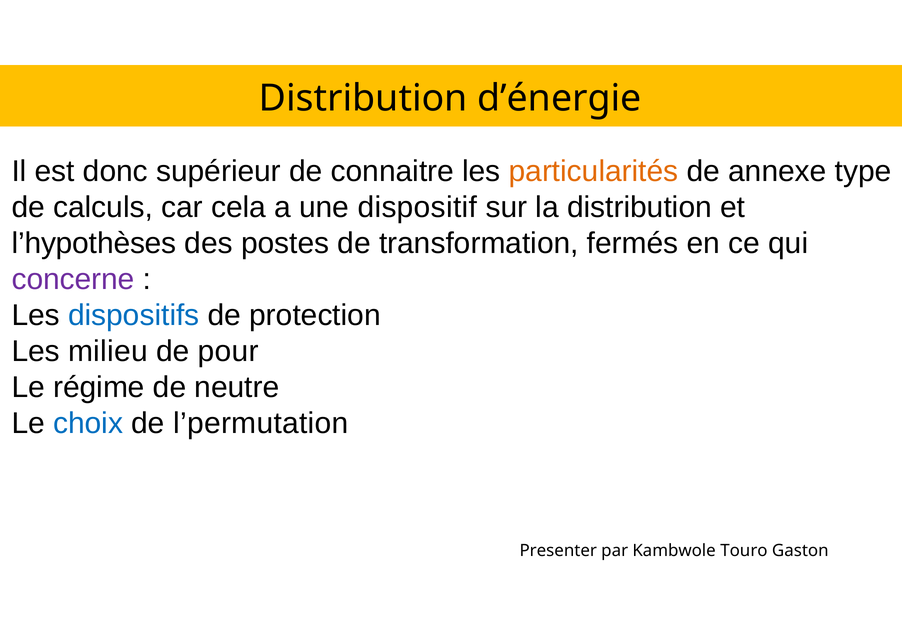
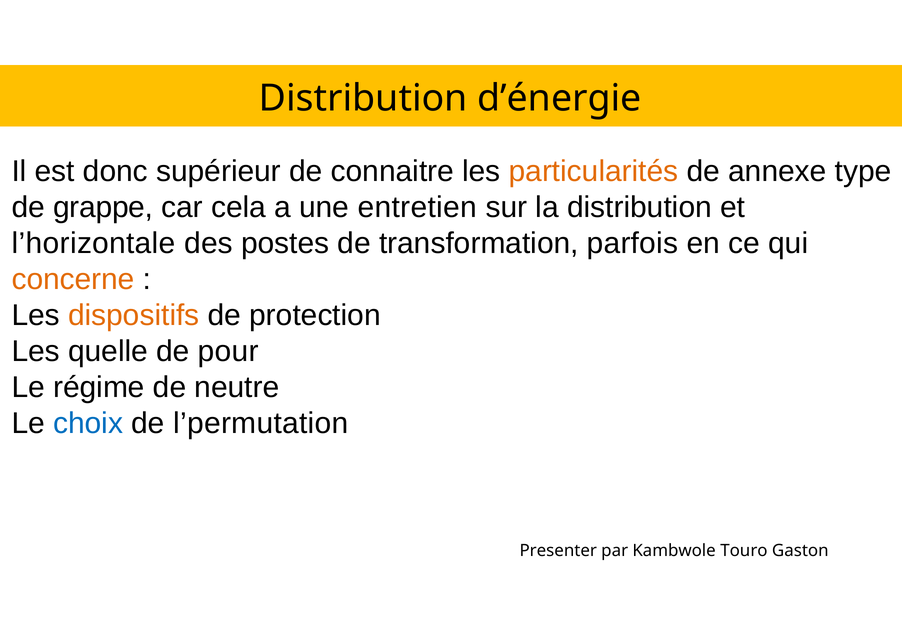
calculs: calculs -> grappe
dispositif: dispositif -> entretien
l’hypothèses: l’hypothèses -> l’horizontale
fermés: fermés -> parfois
concerne colour: purple -> orange
dispositifs colour: blue -> orange
milieu: milieu -> quelle
